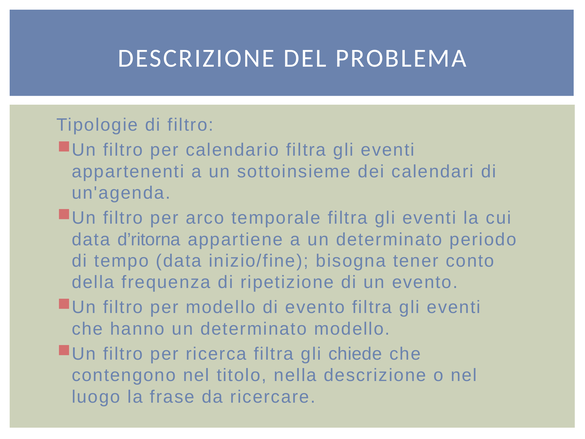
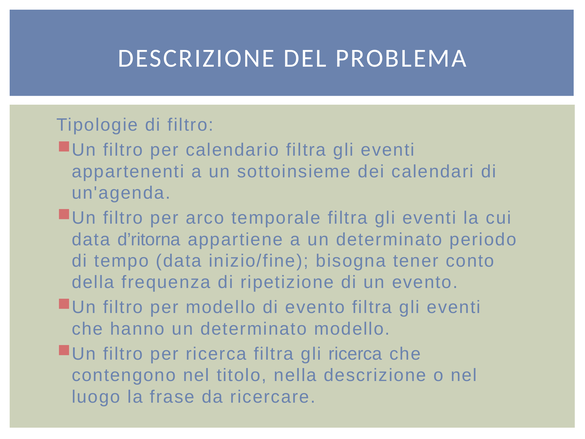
gli chiede: chiede -> ricerca
